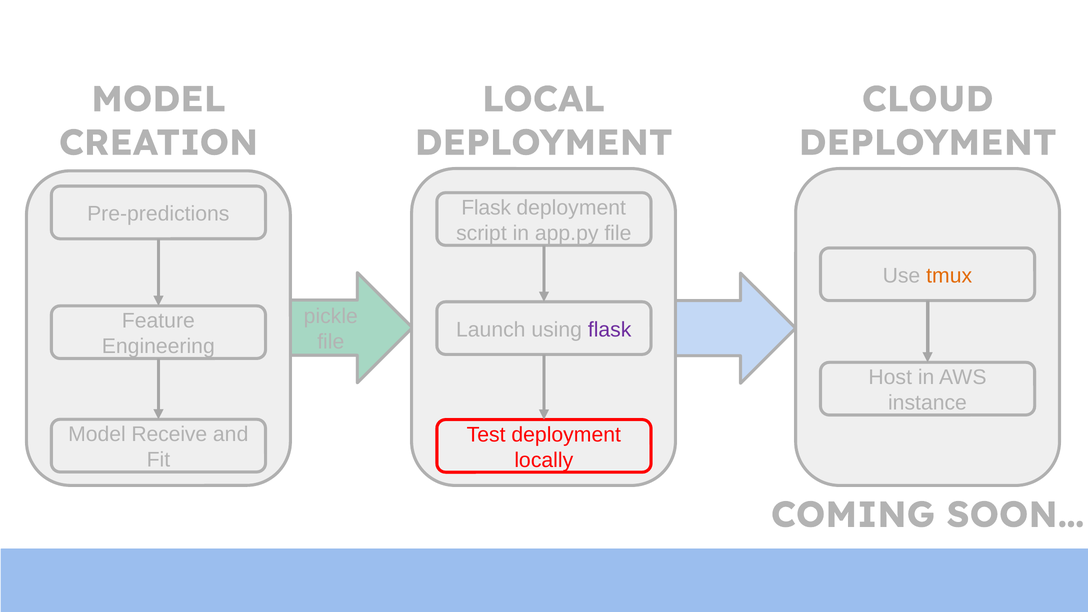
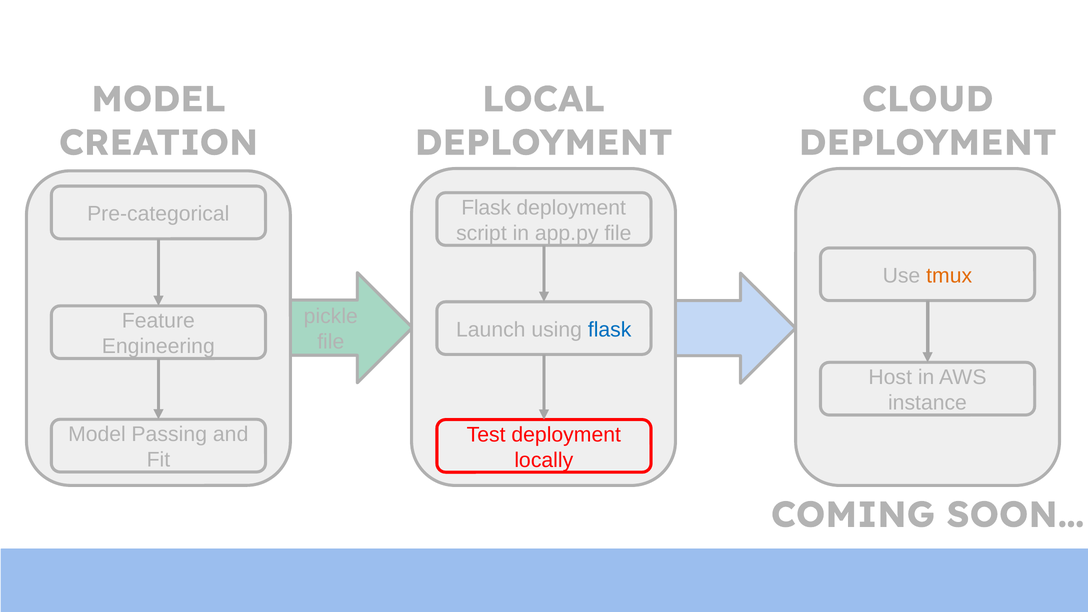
Pre-predictions: Pre-predictions -> Pre-categorical
flask at (610, 330) colour: purple -> blue
Receive: Receive -> Passing
